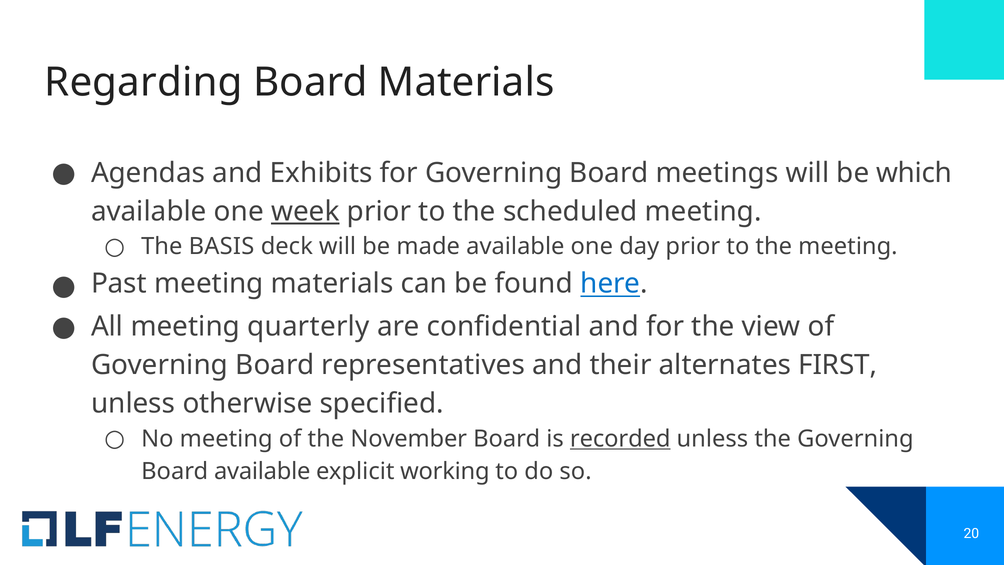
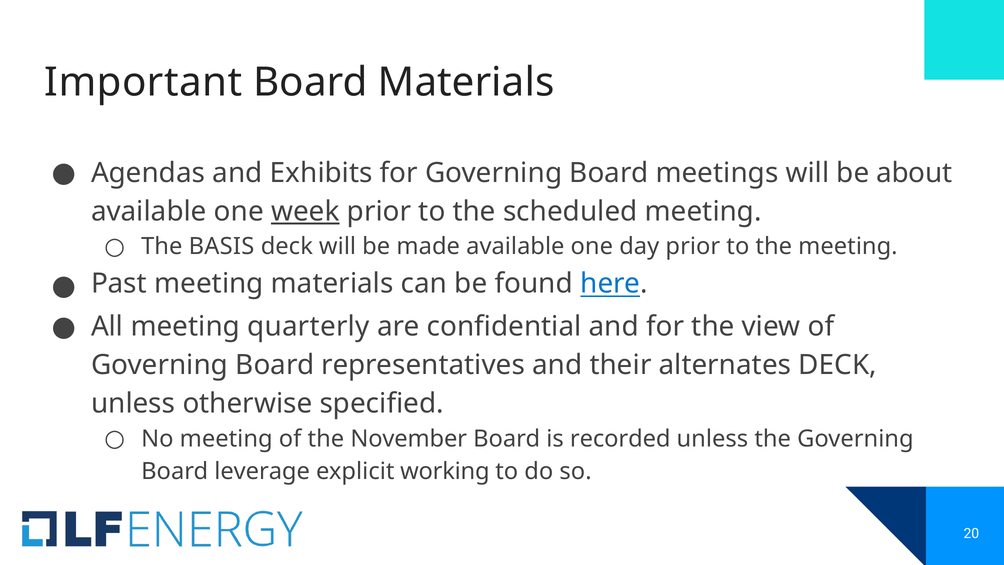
Regarding: Regarding -> Important
which: which -> about
alternates FIRST: FIRST -> DECK
recorded underline: present -> none
Board available: available -> leverage
